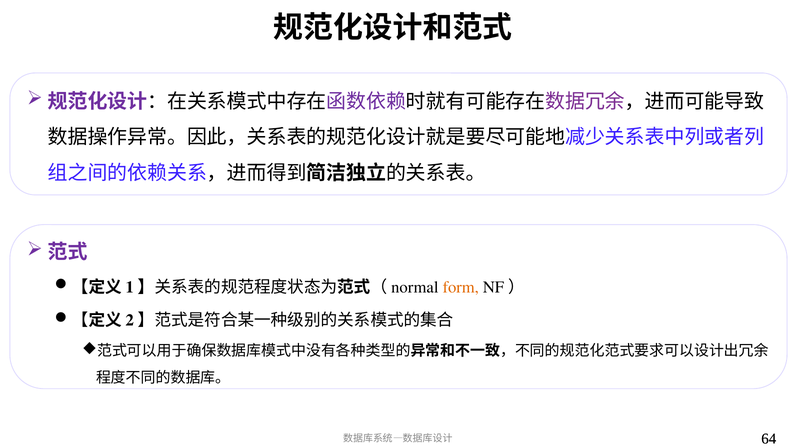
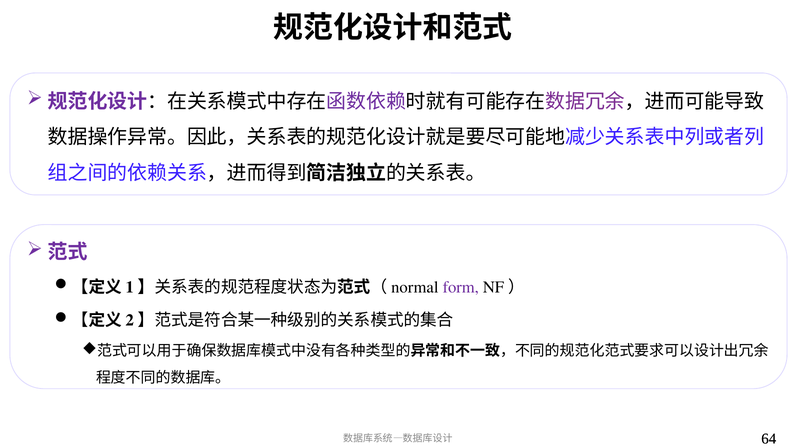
form colour: orange -> purple
